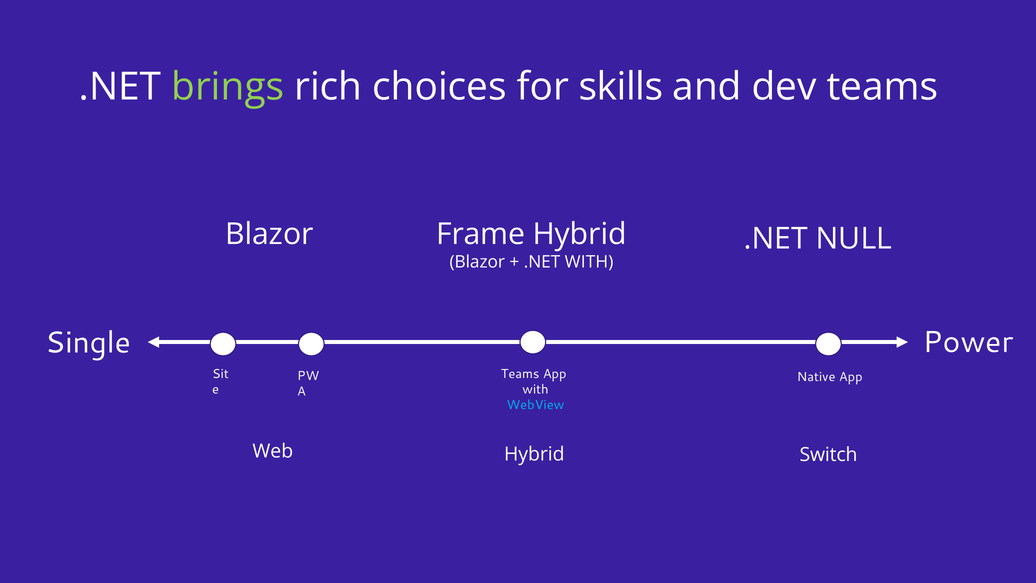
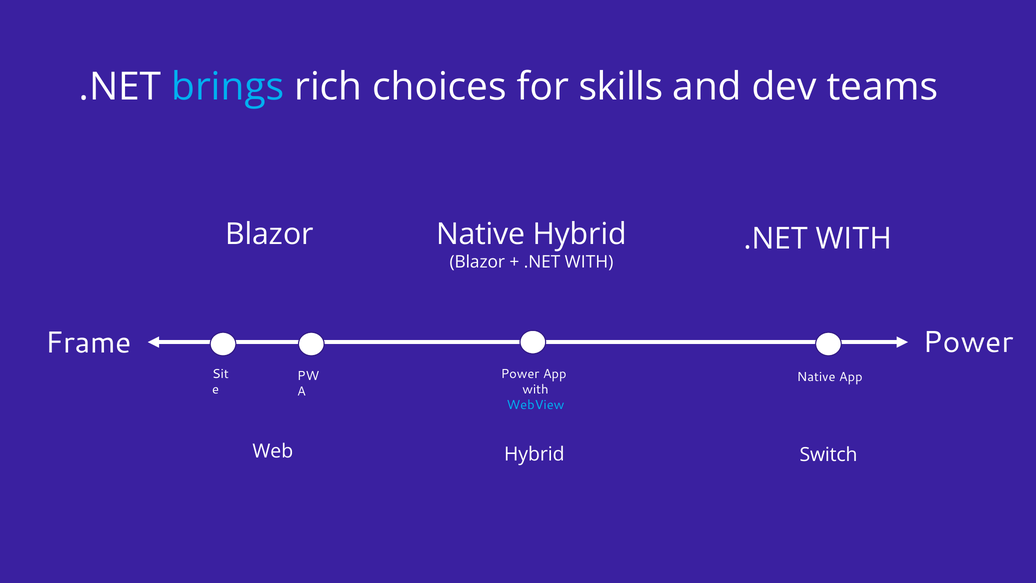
brings colour: light green -> light blue
Blazor Frame: Frame -> Native
NULL at (854, 239): NULL -> WITH
Single: Single -> Frame
Teams at (520, 374): Teams -> Power
